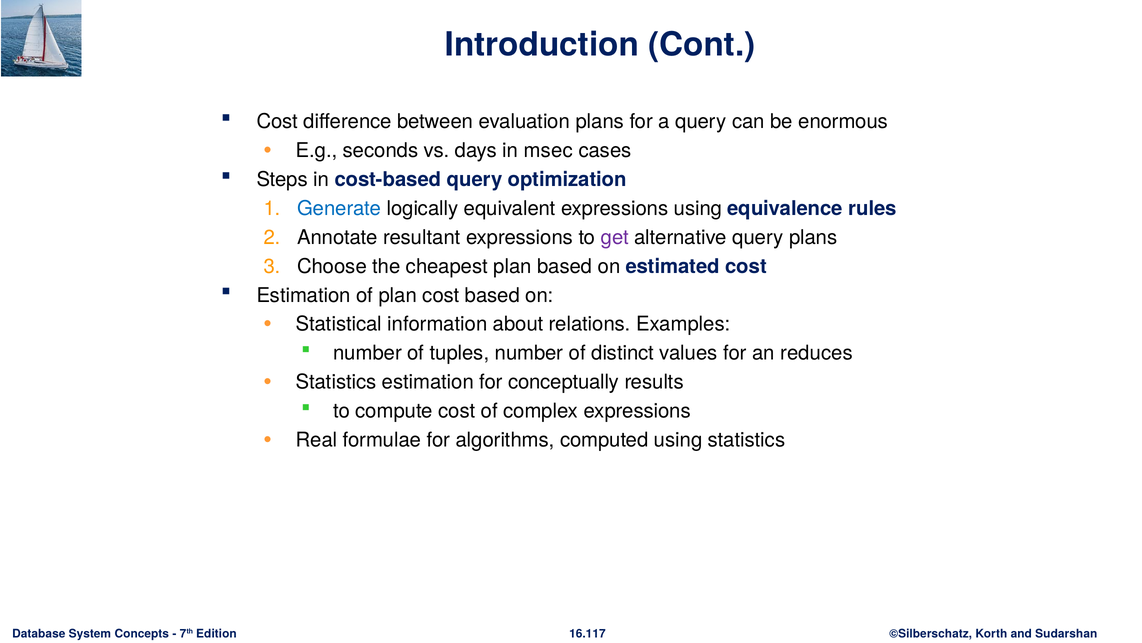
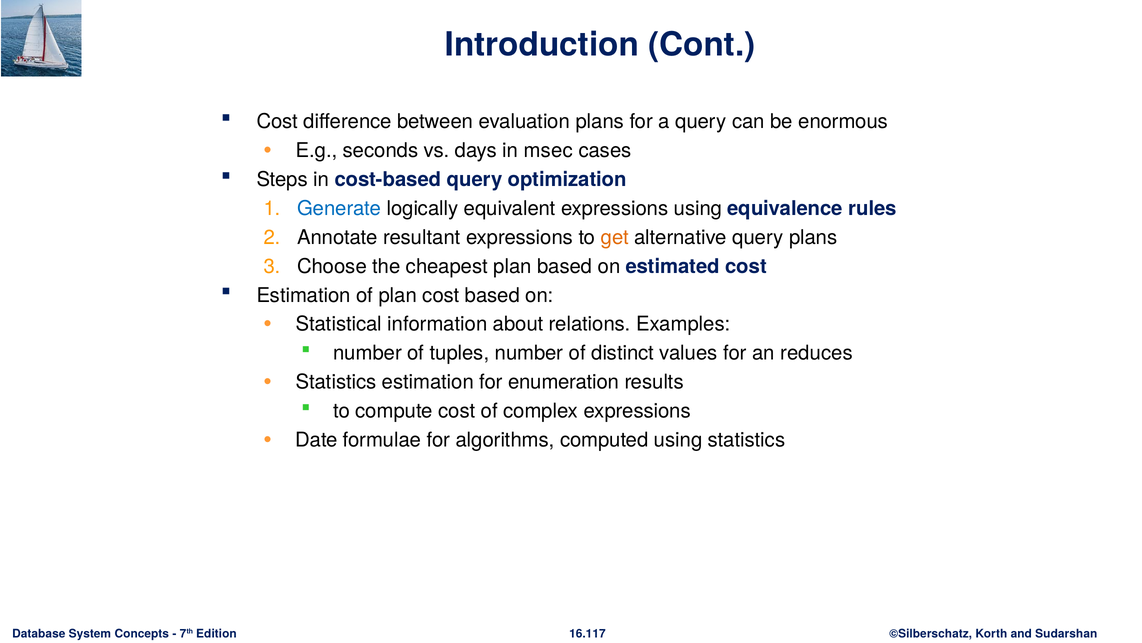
get colour: purple -> orange
conceptually: conceptually -> enumeration
Real: Real -> Date
